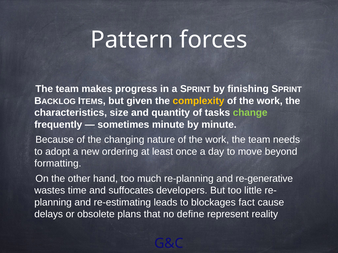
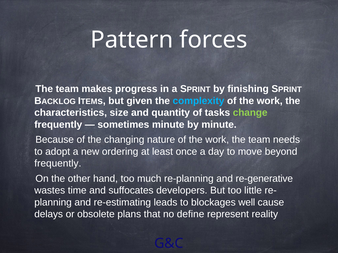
complexity colour: yellow -> light blue
formatting at (58, 164): formatting -> frequently
fact: fact -> well
